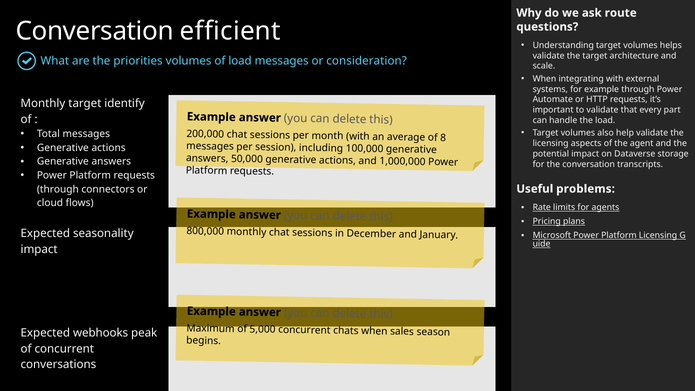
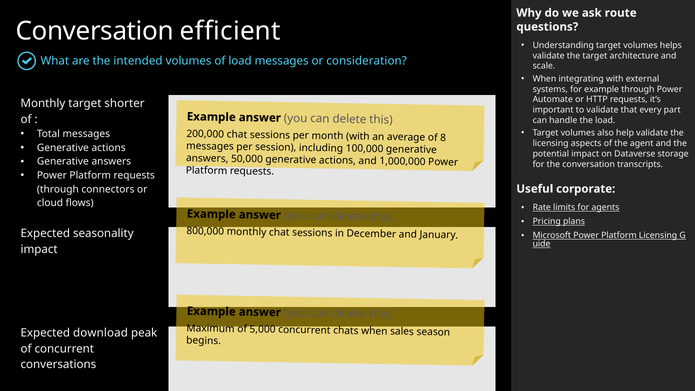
priorities: priorities -> intended
identify: identify -> shorter
problems: problems -> corporate
webhooks: webhooks -> download
